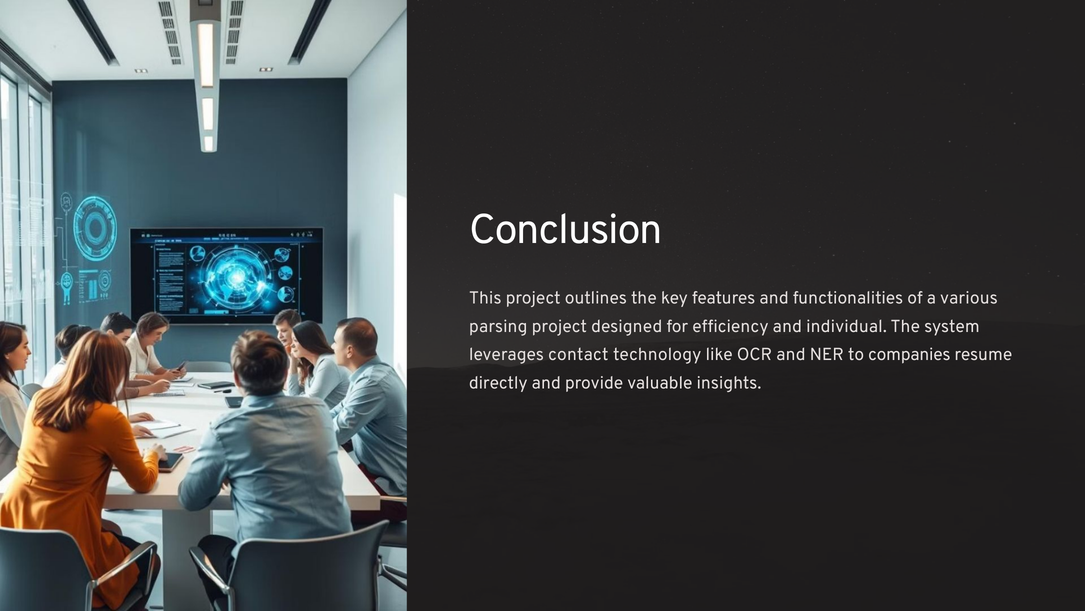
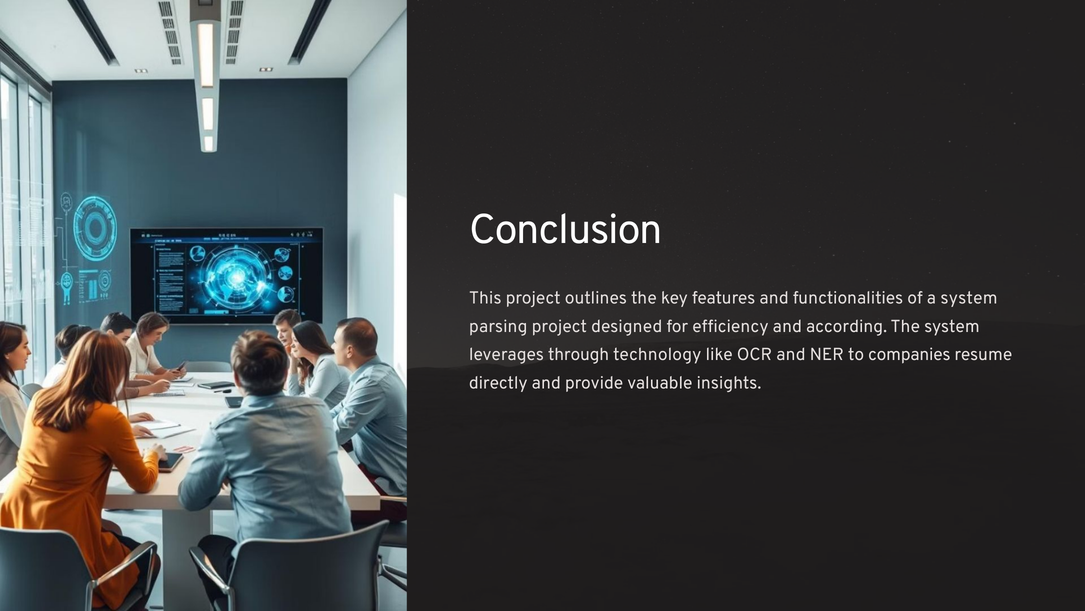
a various: various -> system
individual: individual -> according
contact: contact -> through
